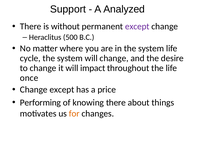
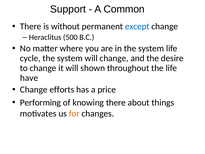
Analyzed: Analyzed -> Common
except at (137, 26) colour: purple -> blue
impact: impact -> shown
once: once -> have
Change except: except -> efforts
